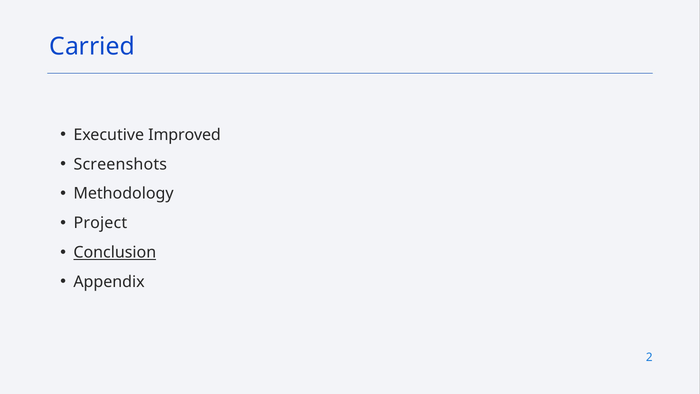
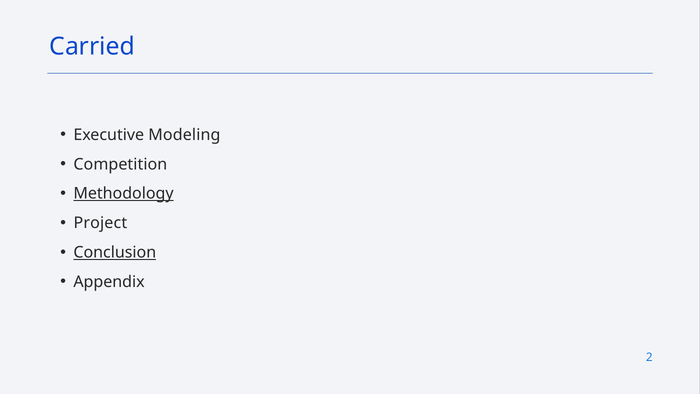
Improved: Improved -> Modeling
Screenshots: Screenshots -> Competition
Methodology underline: none -> present
